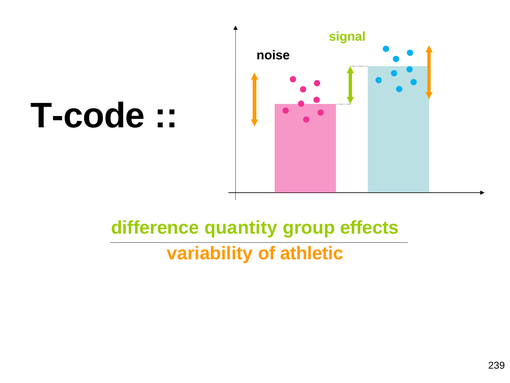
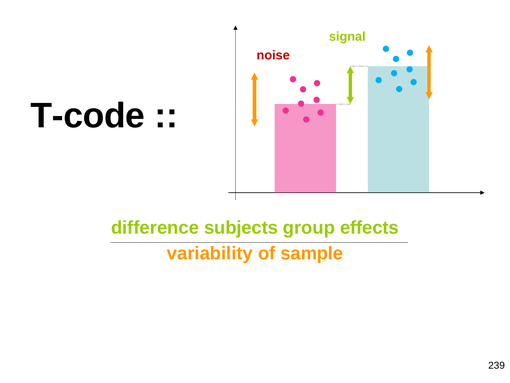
noise colour: black -> red
quantity: quantity -> subjects
athletic: athletic -> sample
